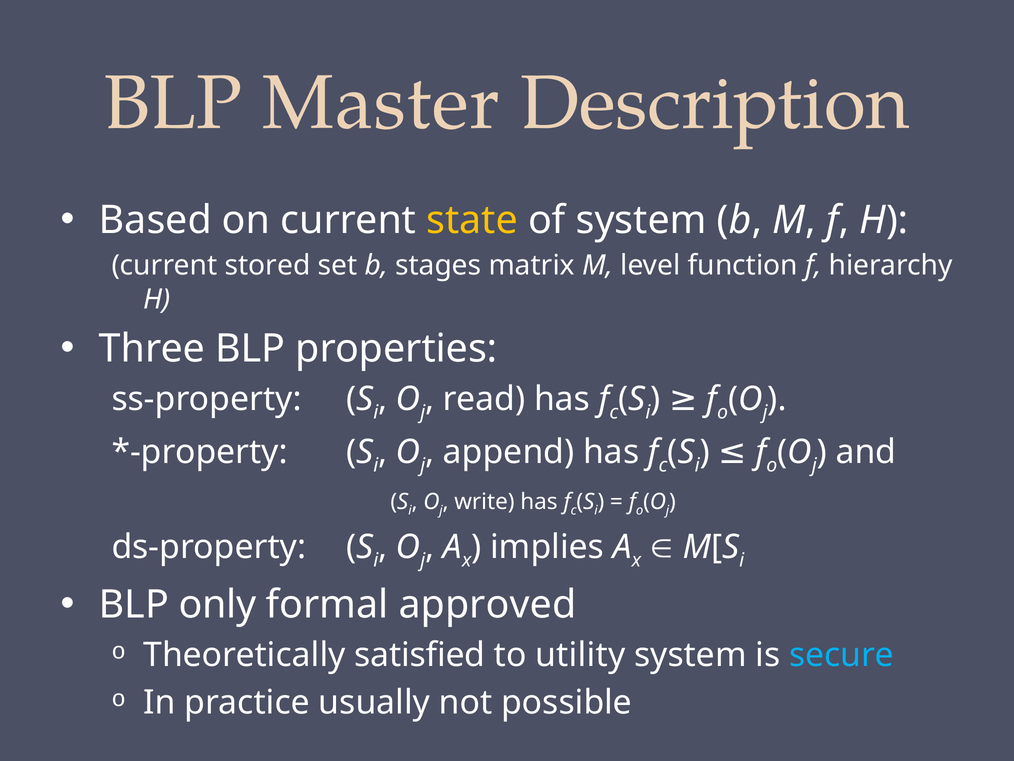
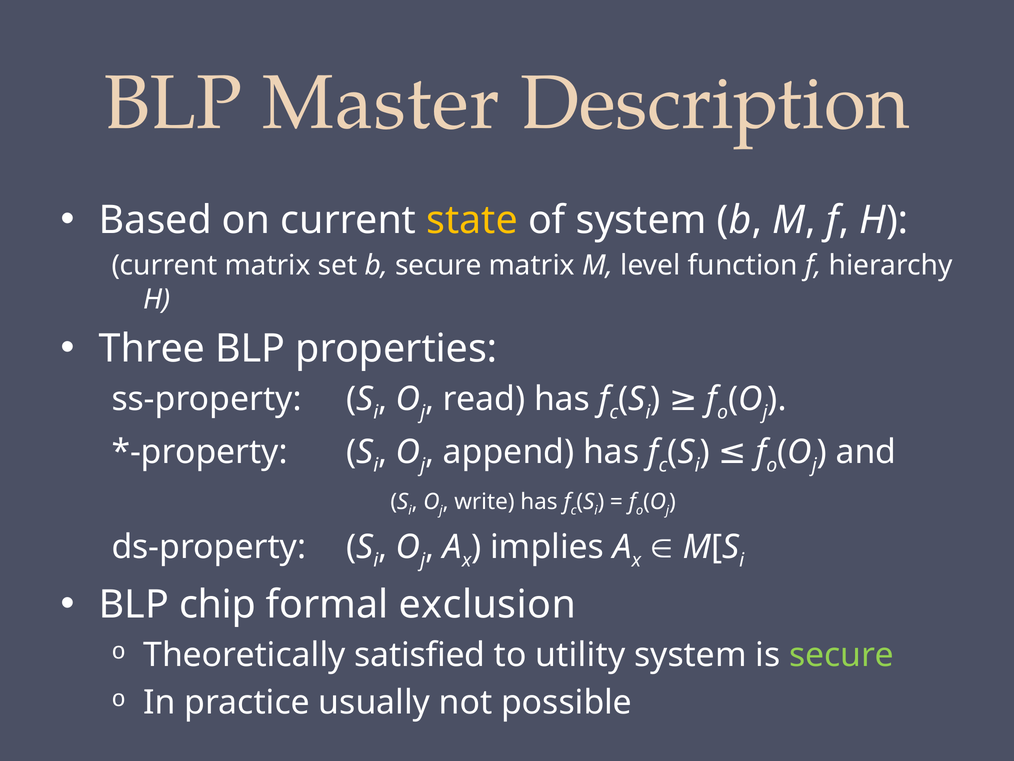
current stored: stored -> matrix
b stages: stages -> secure
only: only -> chip
approved: approved -> exclusion
secure at (842, 655) colour: light blue -> light green
